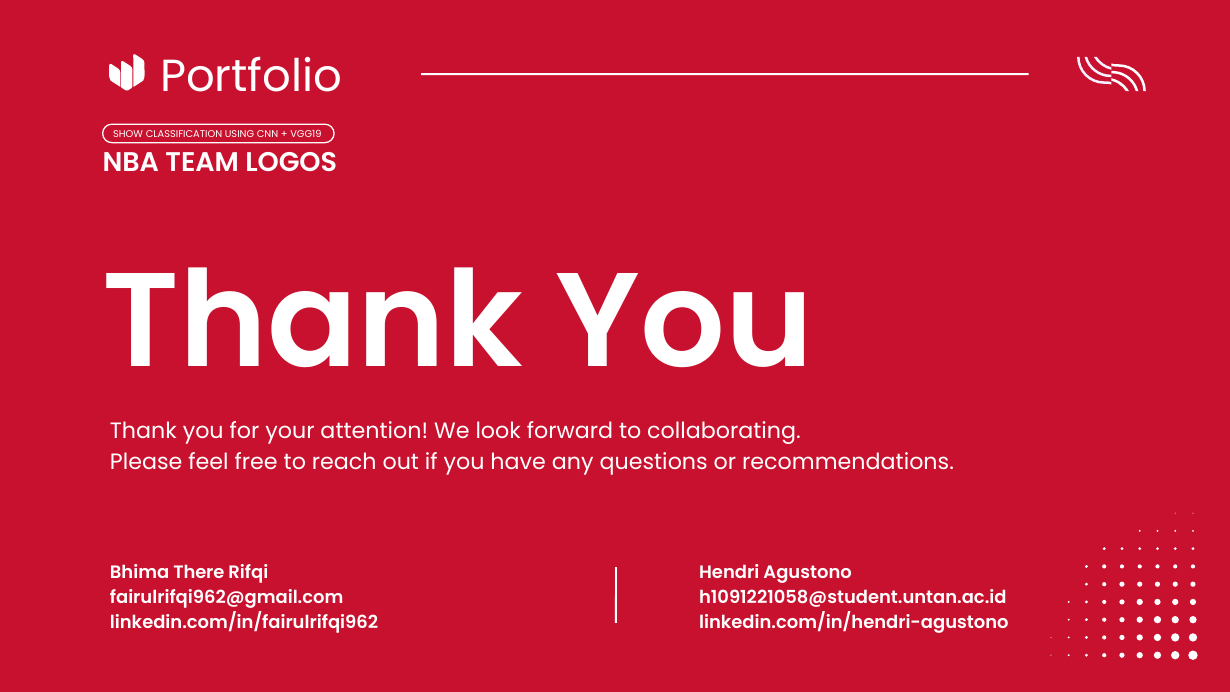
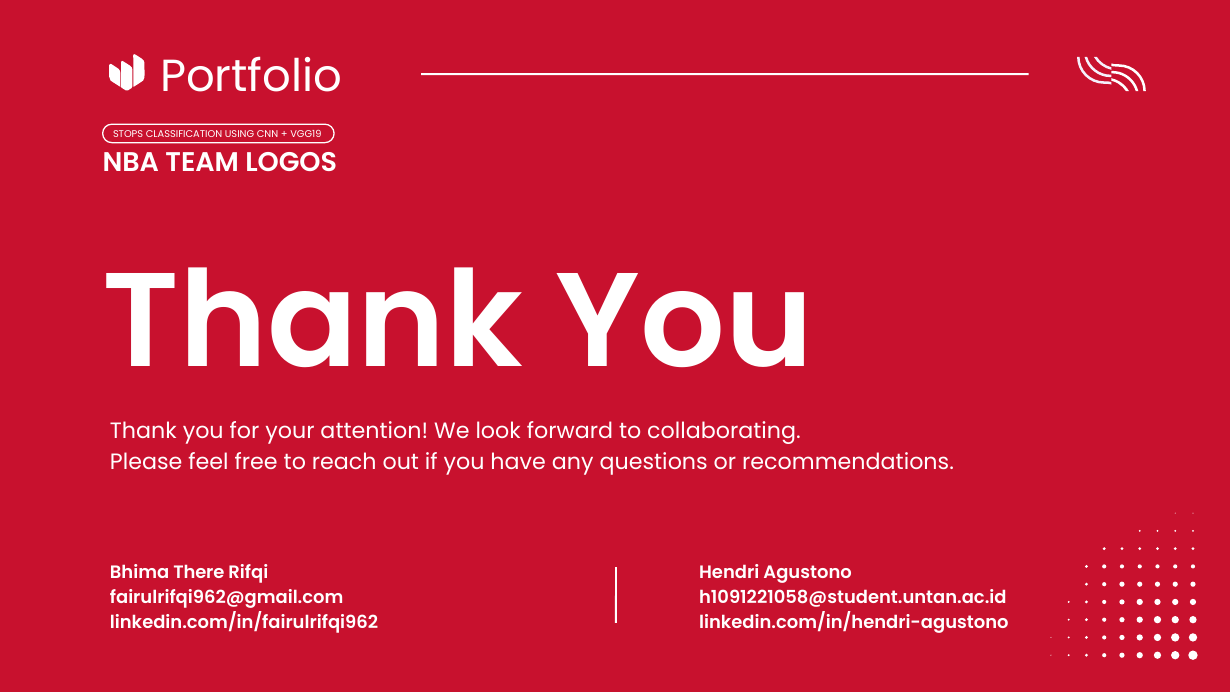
SHOW: SHOW -> STOPS
